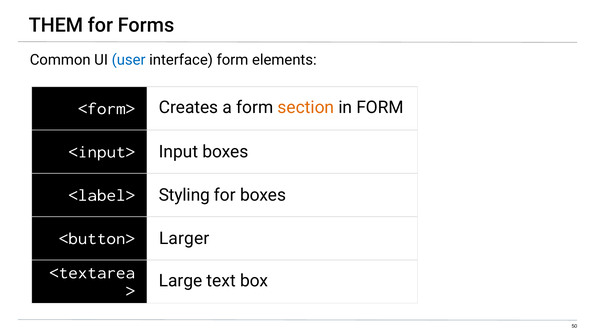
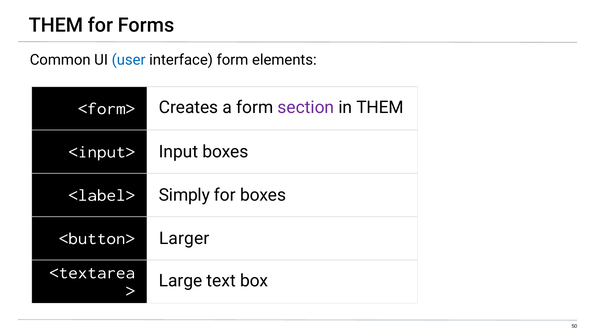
section colour: orange -> purple
in FORM: FORM -> THEM
Styling: Styling -> Simply
